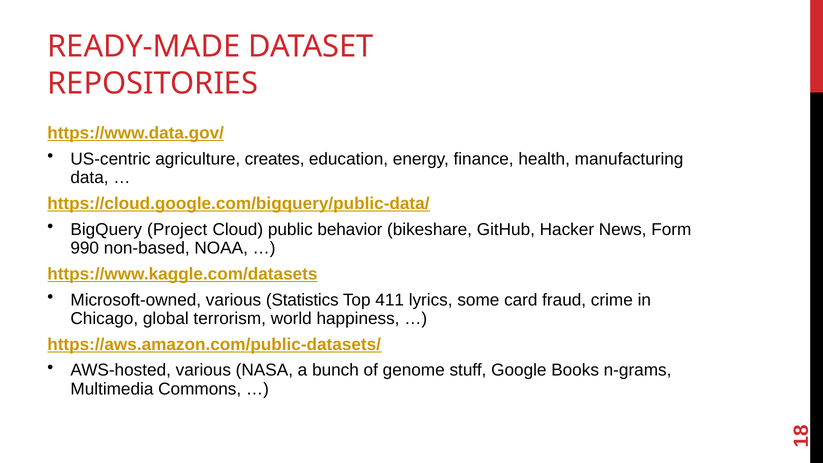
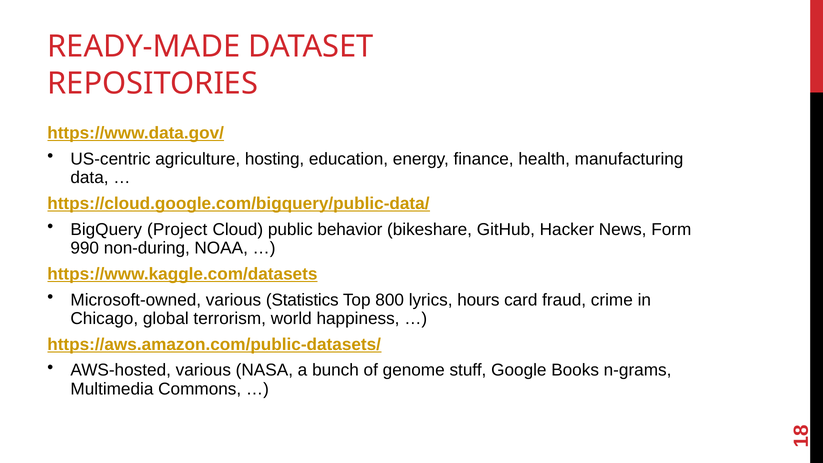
creates: creates -> hosting
non-based: non-based -> non-during
411: 411 -> 800
some: some -> hours
